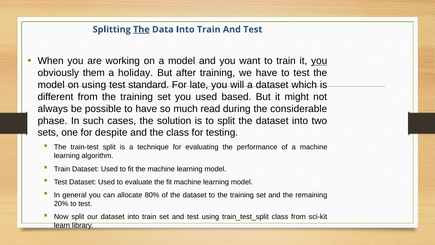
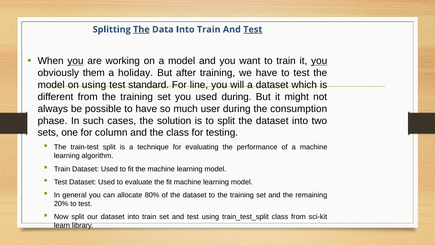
Test at (253, 29) underline: none -> present
you at (75, 61) underline: none -> present
late: late -> line
used based: based -> during
read: read -> user
considerable: considerable -> consumption
despite: despite -> column
